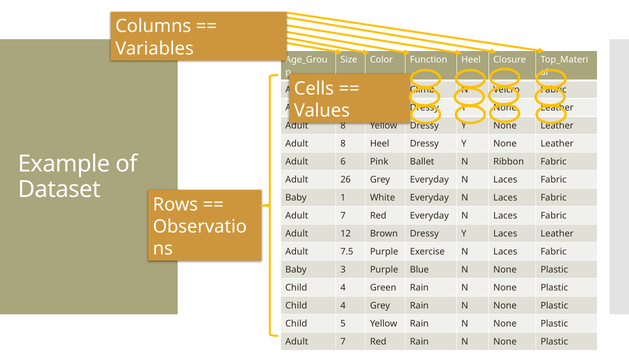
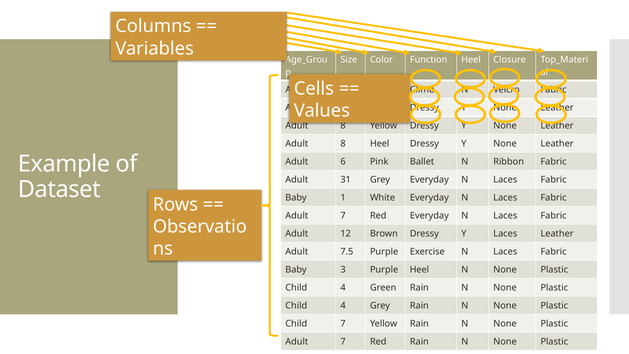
26: 26 -> 31
Purple Blue: Blue -> Heel
Child 5: 5 -> 7
